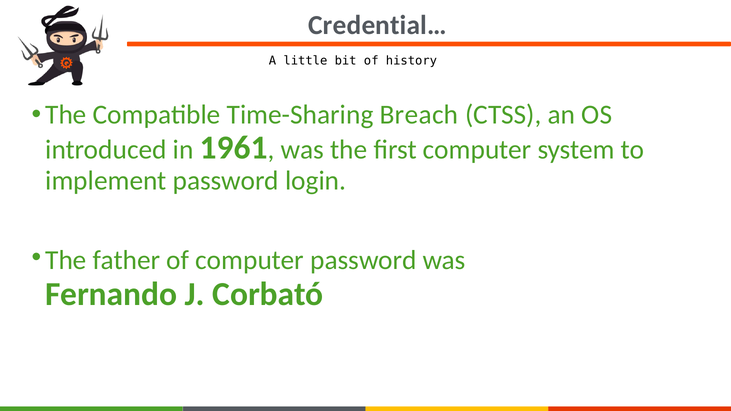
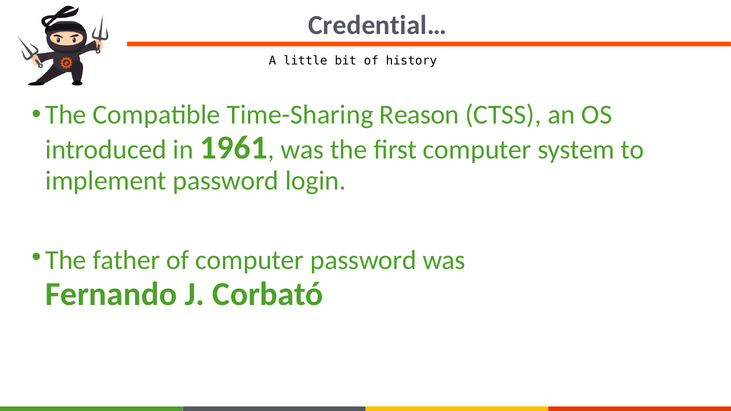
Breach: Breach -> Reason
